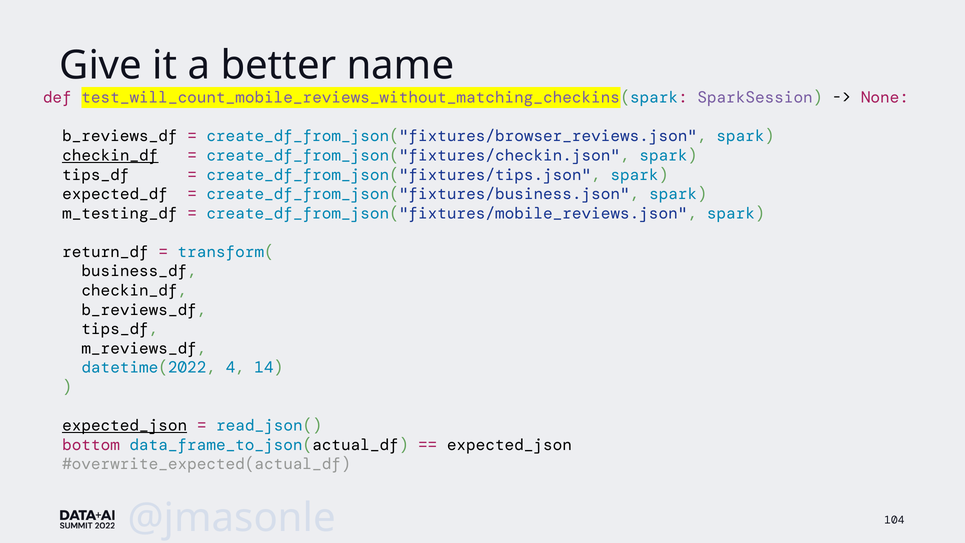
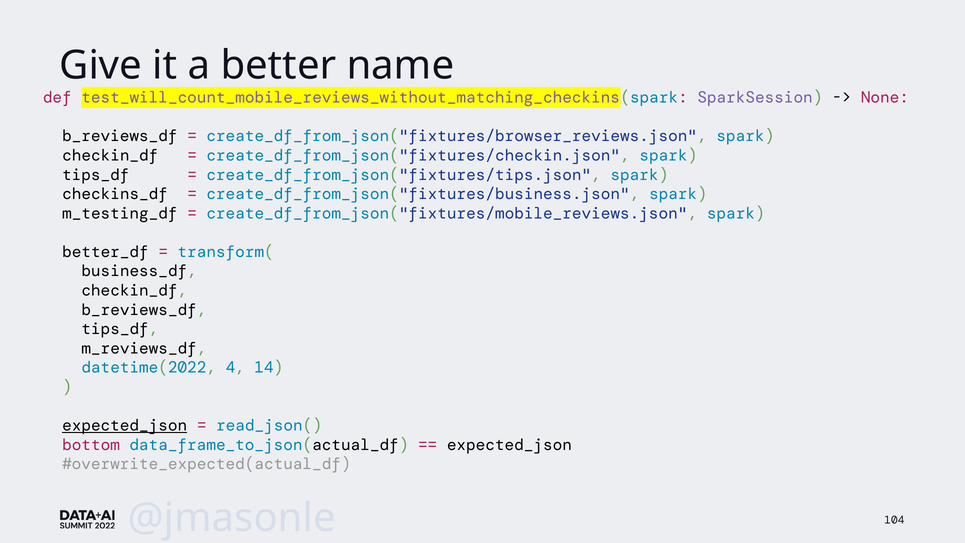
checkin_df at (110, 155) underline: present -> none
expected_df: expected_df -> checkins_df
return_df: return_df -> better_df
